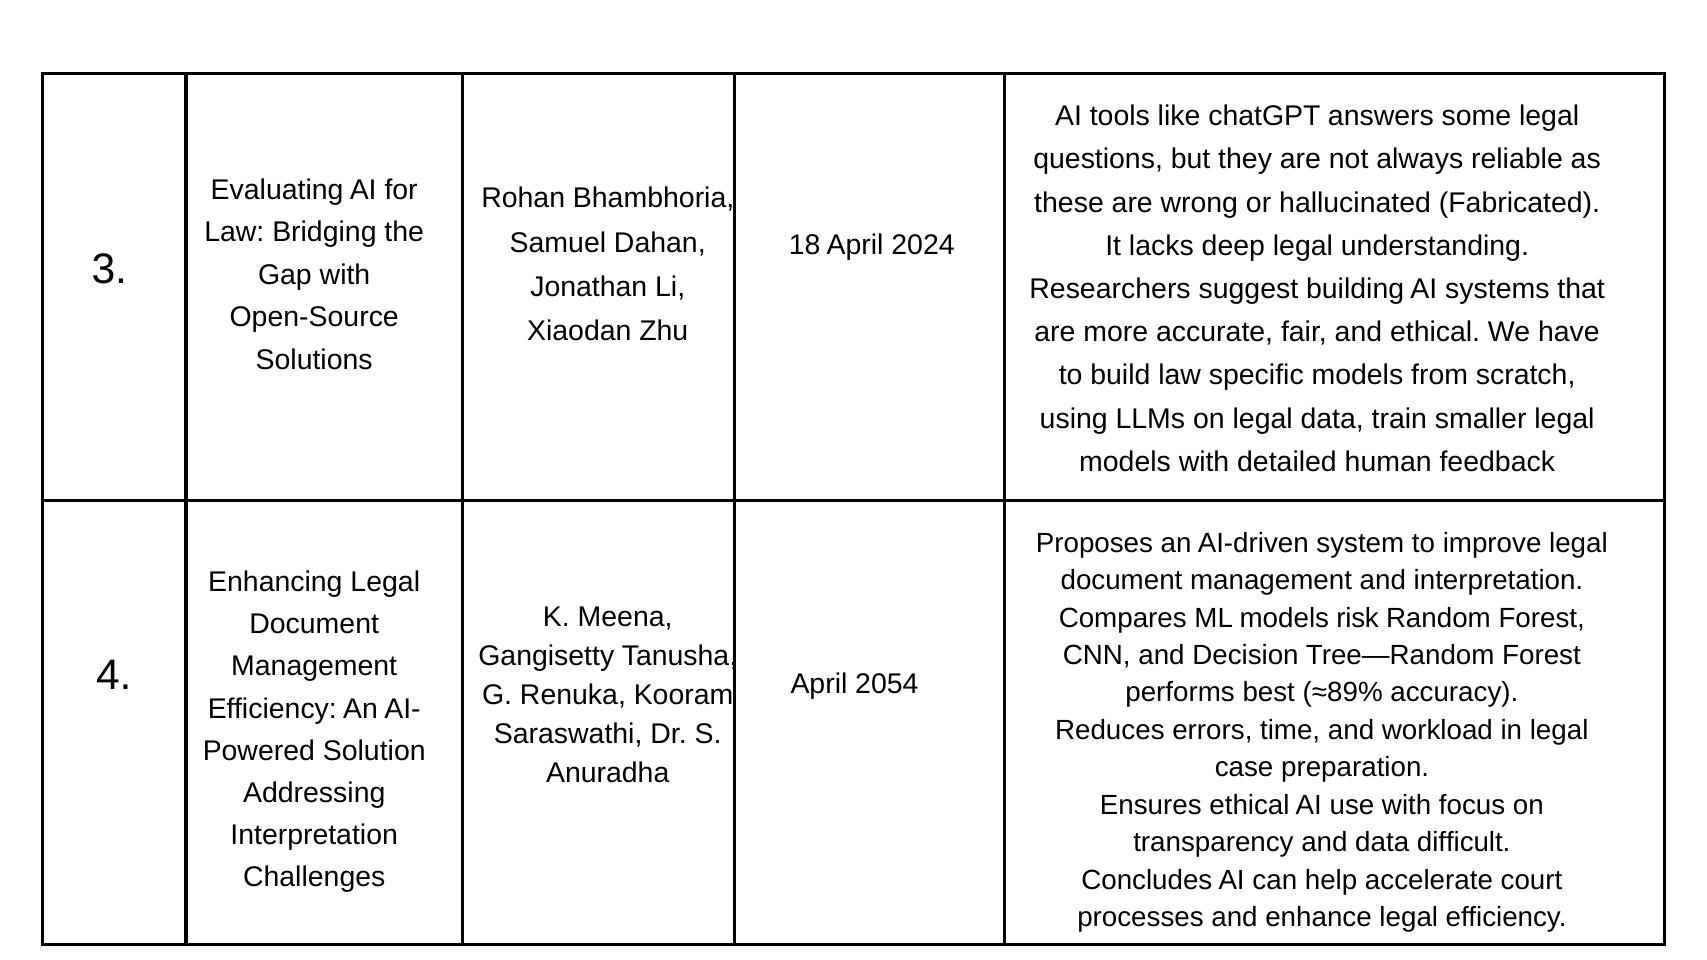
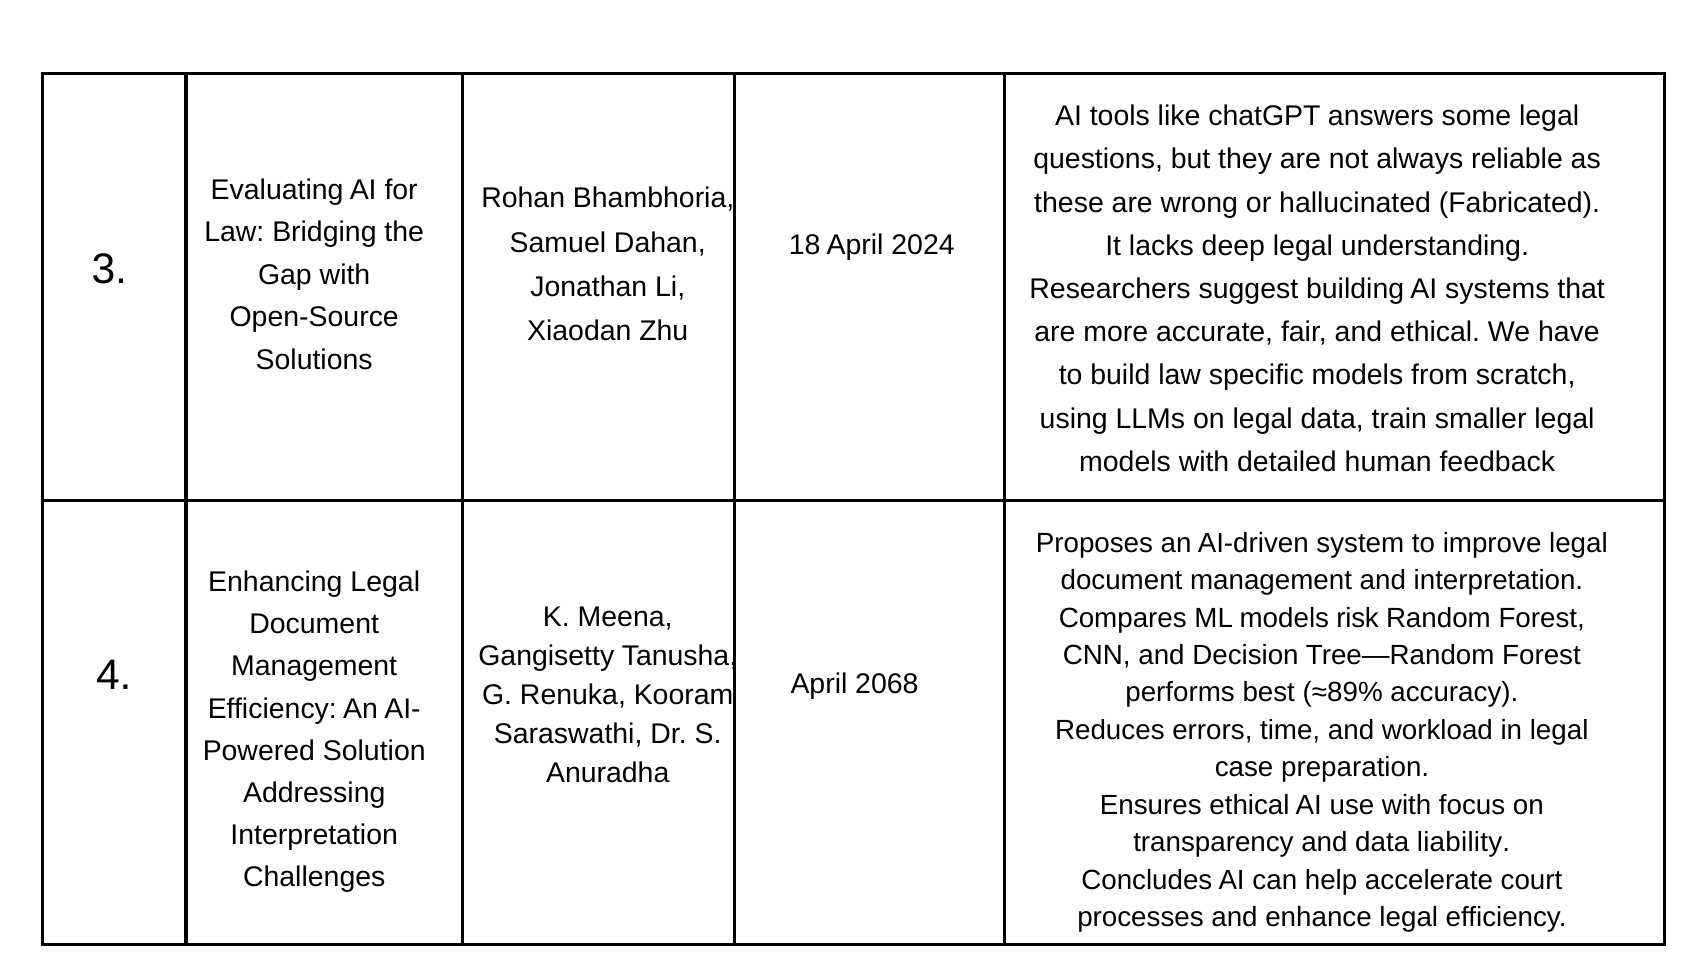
2054: 2054 -> 2068
difficult: difficult -> liability
